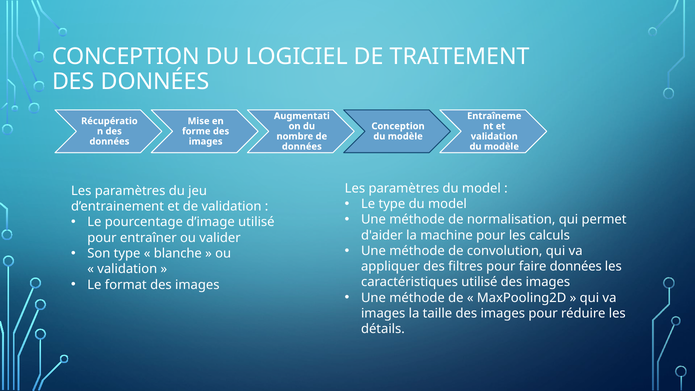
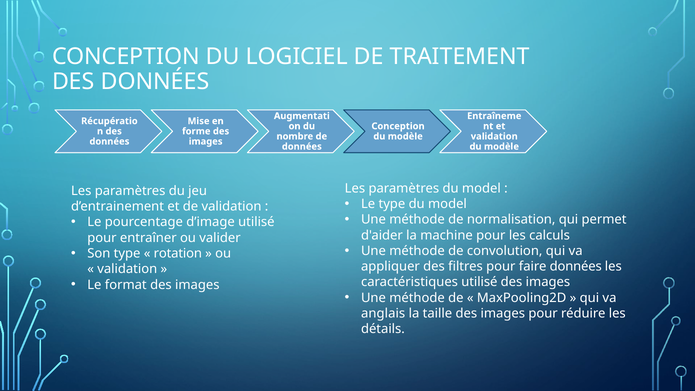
blanche: blanche -> rotation
images at (383, 313): images -> anglais
